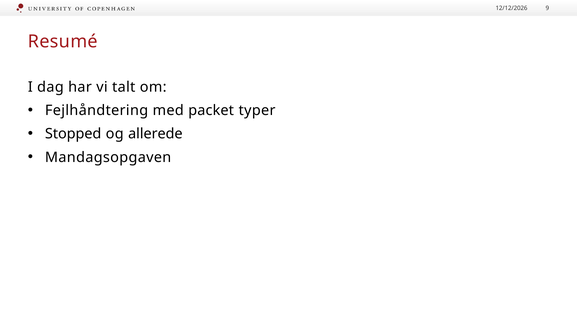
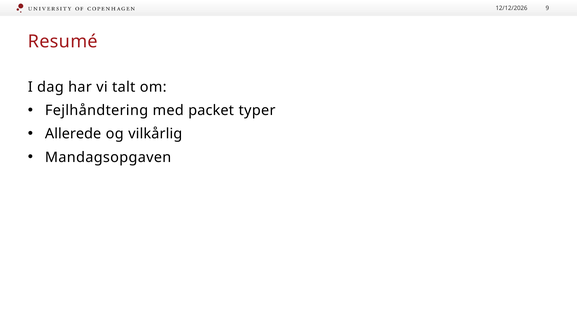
Stopped: Stopped -> Allerede
allerede: allerede -> vilkårlig
